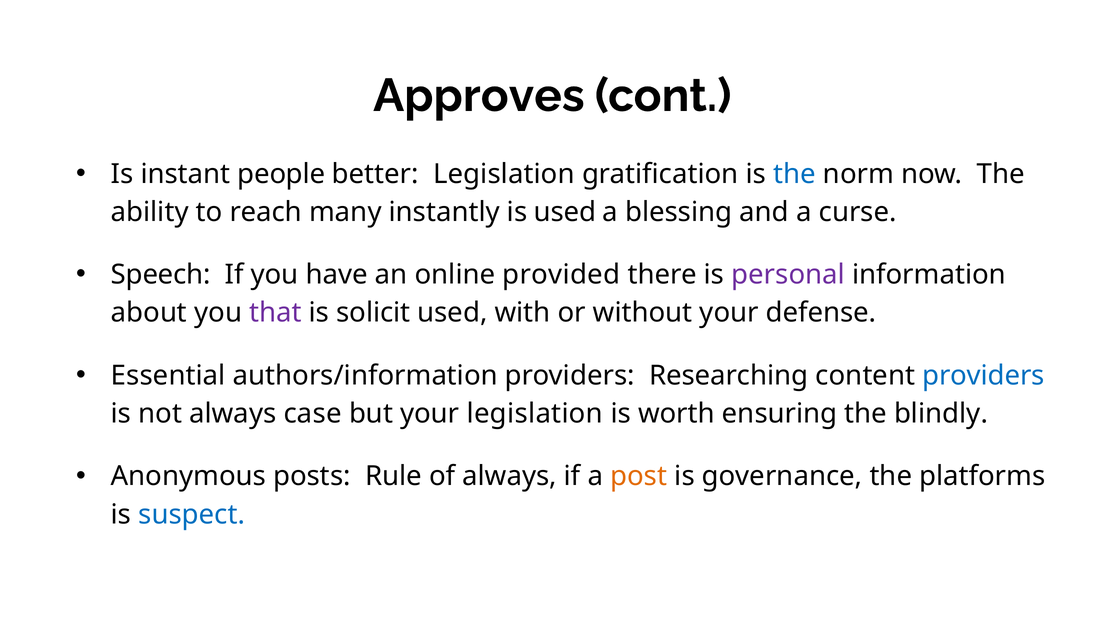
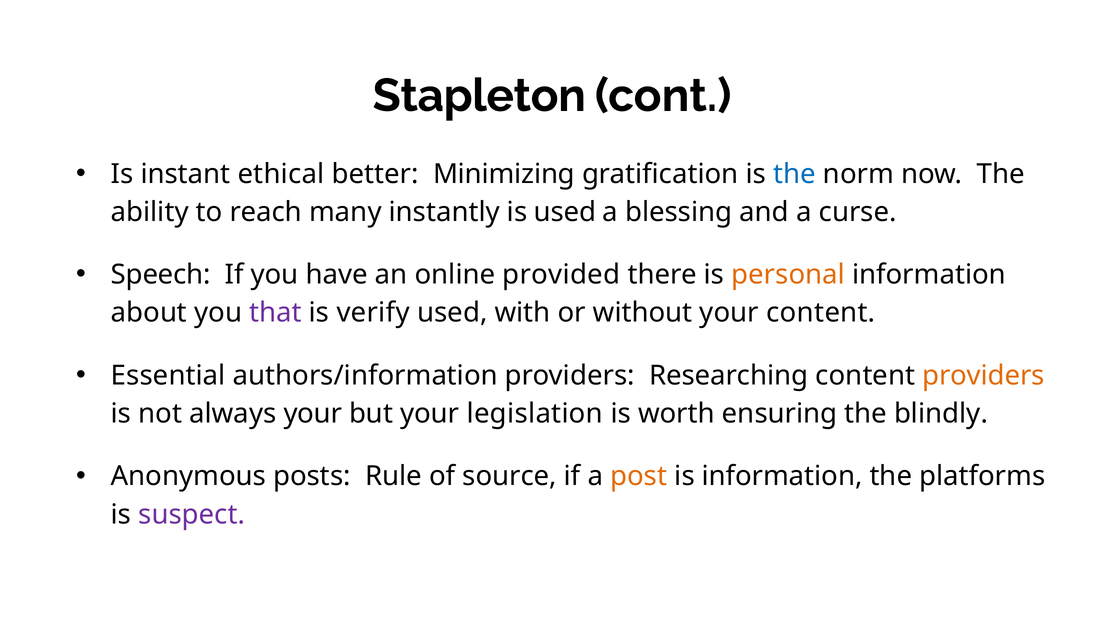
Approves: Approves -> Stapleton
people: people -> ethical
better Legislation: Legislation -> Minimizing
personal colour: purple -> orange
solicit: solicit -> verify
your defense: defense -> content
providers at (983, 375) colour: blue -> orange
always case: case -> your
of always: always -> source
is governance: governance -> information
suspect colour: blue -> purple
